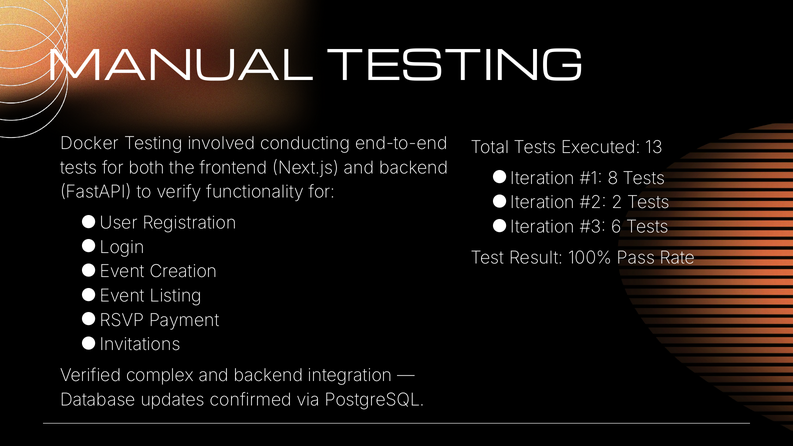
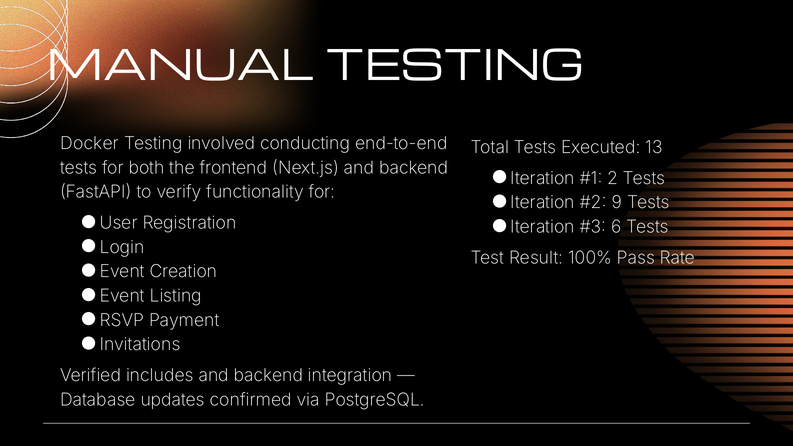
8: 8 -> 2
2: 2 -> 9
complex: complex -> includes
